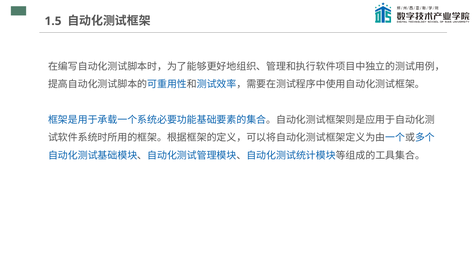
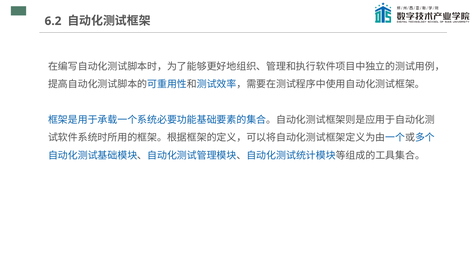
1.5: 1.5 -> 6.2
